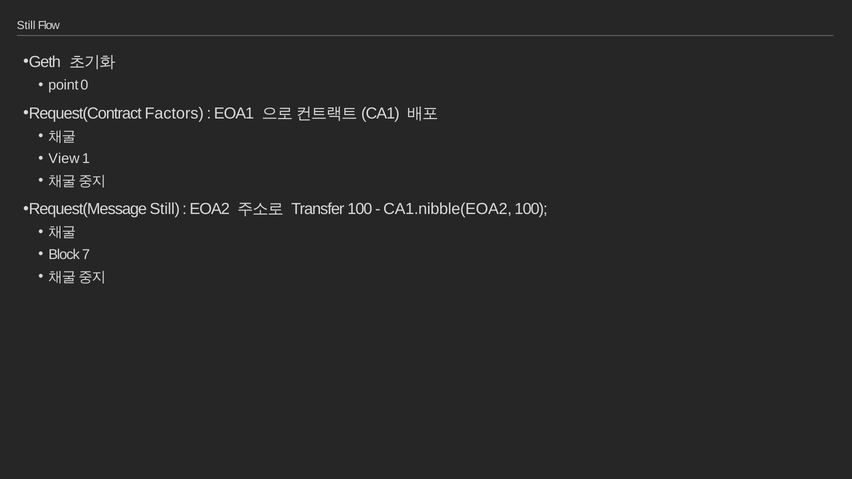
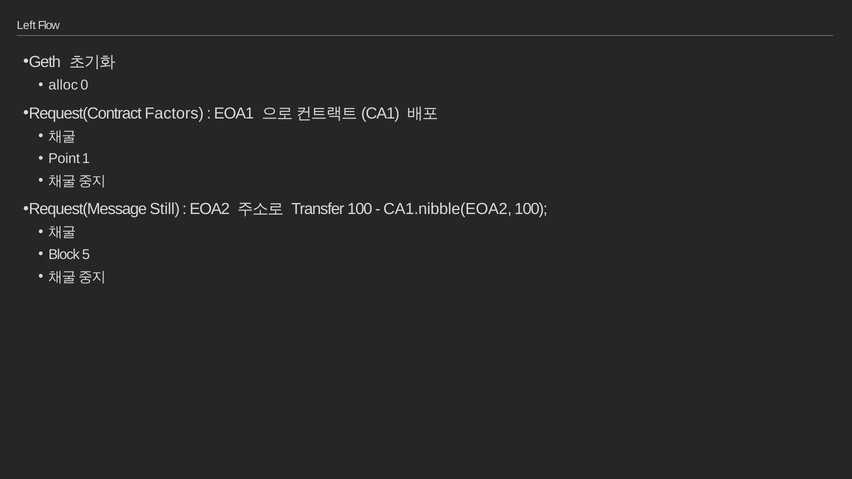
Still at (26, 26): Still -> Left
point: point -> alloc
View: View -> Point
7: 7 -> 5
